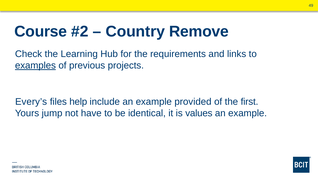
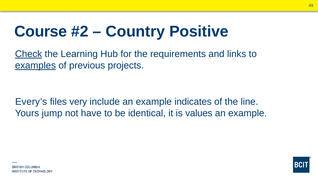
Remove: Remove -> Positive
Check underline: none -> present
help: help -> very
provided: provided -> indicates
first: first -> line
